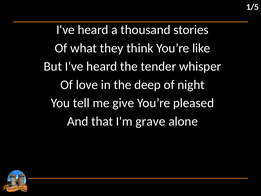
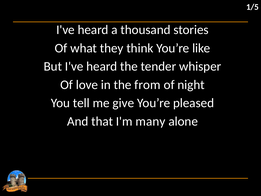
deep: deep -> from
grave: grave -> many
